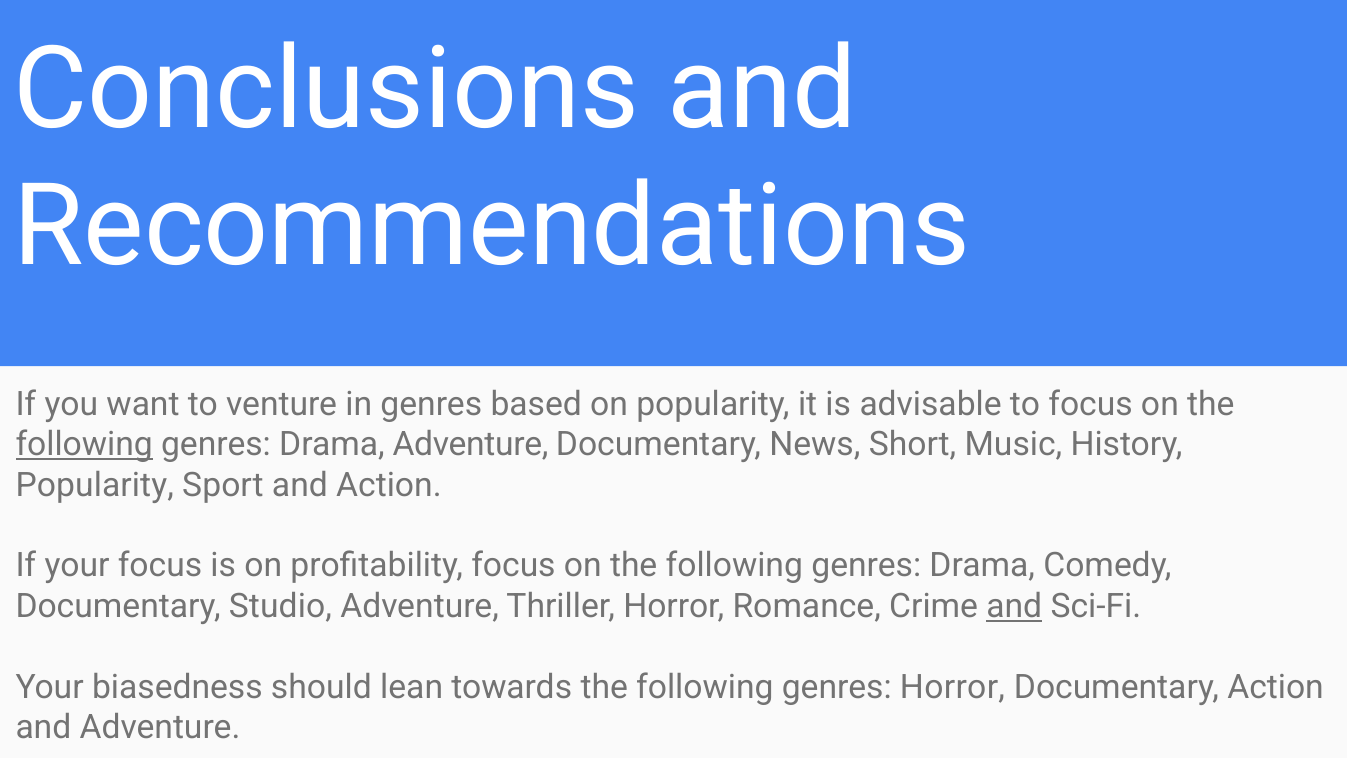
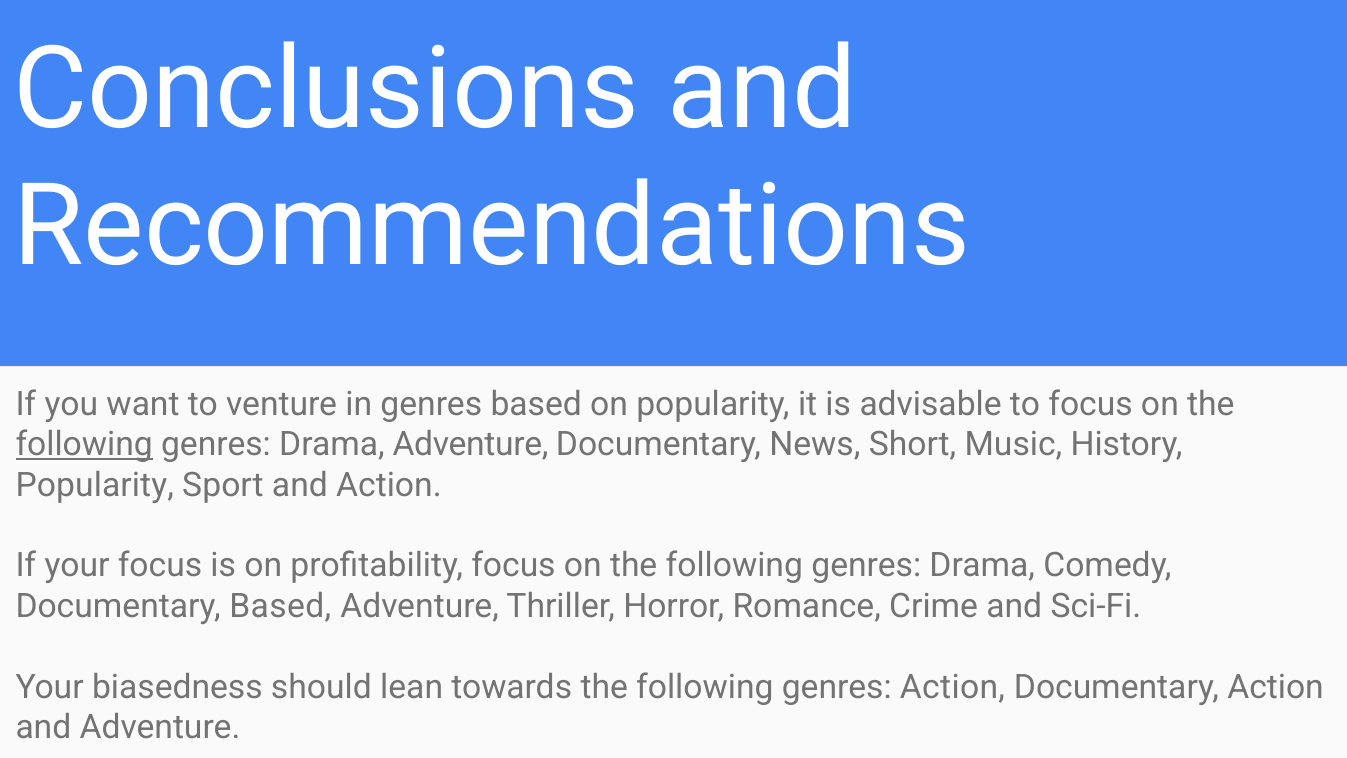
Documentary Studio: Studio -> Based
and at (1014, 606) underline: present -> none
genres Horror: Horror -> Action
